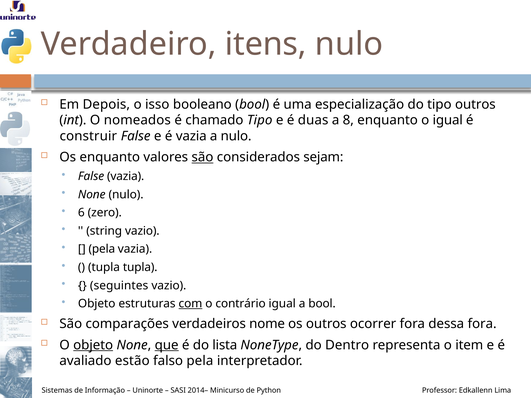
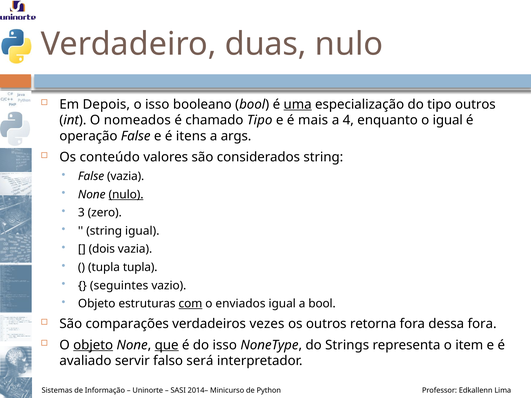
itens: itens -> duas
uma underline: none -> present
duas: duas -> mais
8: 8 -> 4
construir: construir -> operação
é vazia: vazia -> itens
a nulo: nulo -> args
Os enquanto: enquanto -> conteúdo
são at (202, 157) underline: present -> none
considerados sejam: sejam -> string
nulo at (126, 195) underline: none -> present
6: 6 -> 3
string vazio: vazio -> igual
pela at (102, 249): pela -> dois
contrário: contrário -> enviados
nome: nome -> vezes
ocorrer: ocorrer -> retorna
do lista: lista -> isso
Dentro: Dentro -> Strings
estão: estão -> servir
falso pela: pela -> será
